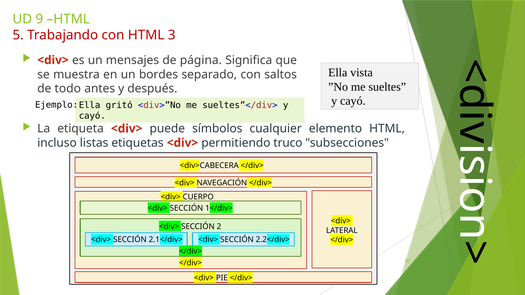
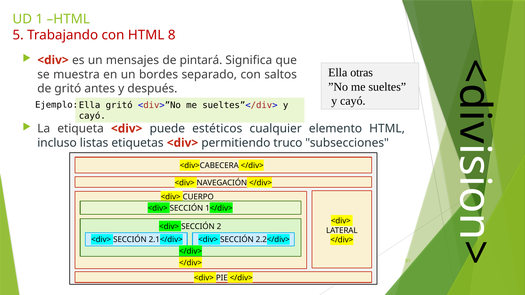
9: 9 -> 1
3: 3 -> 8
página: página -> pintará
vista: vista -> otras
de todo: todo -> gritó
símbolos: símbolos -> estéticos
